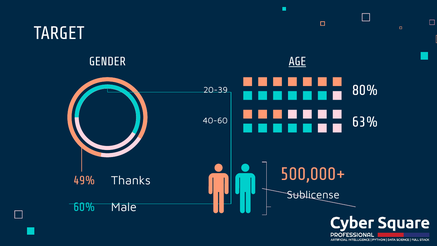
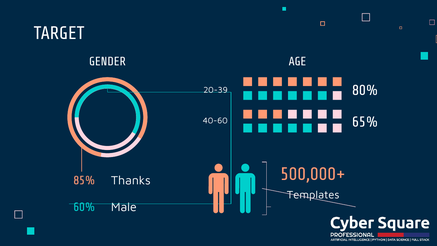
AGE underline: present -> none
63%: 63% -> 65%
49%: 49% -> 85%
Sublicense: Sublicense -> Templates
